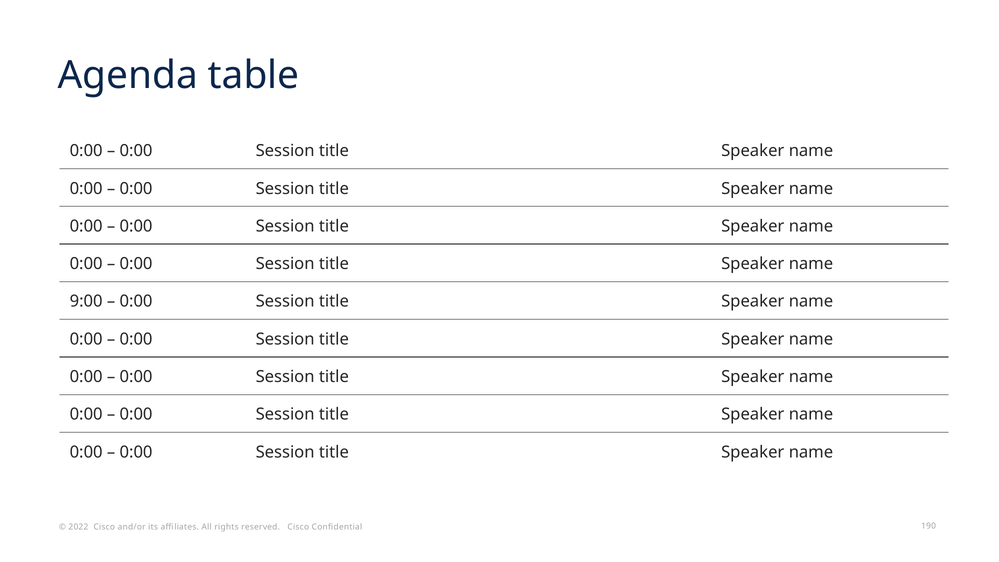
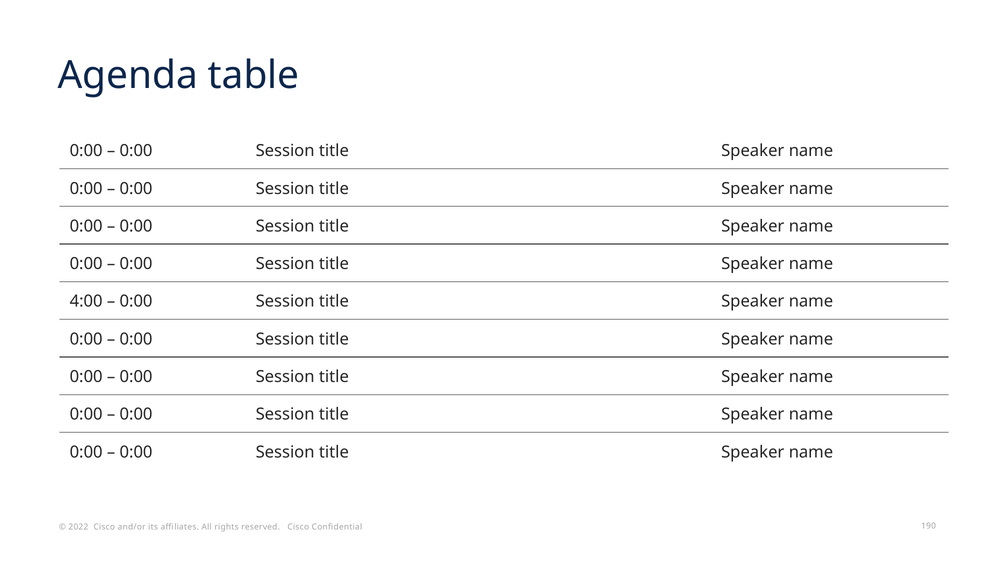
9:00: 9:00 -> 4:00
